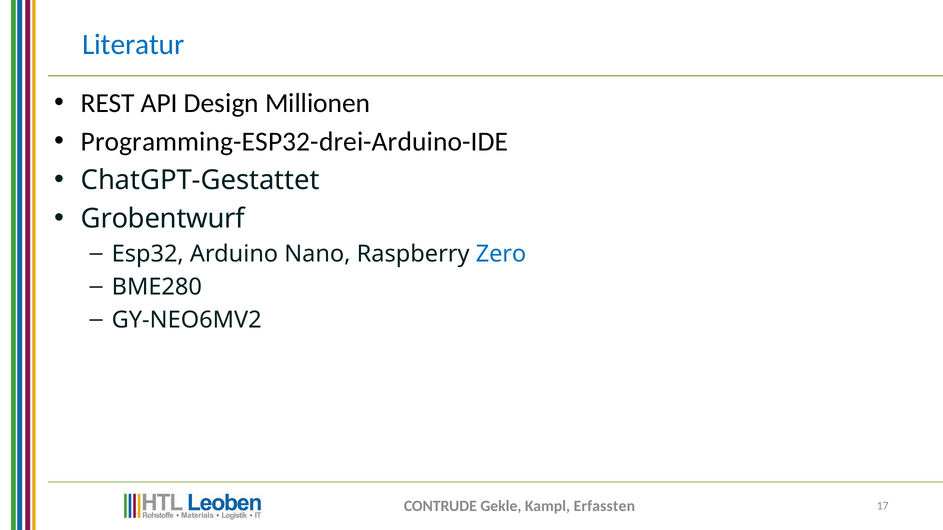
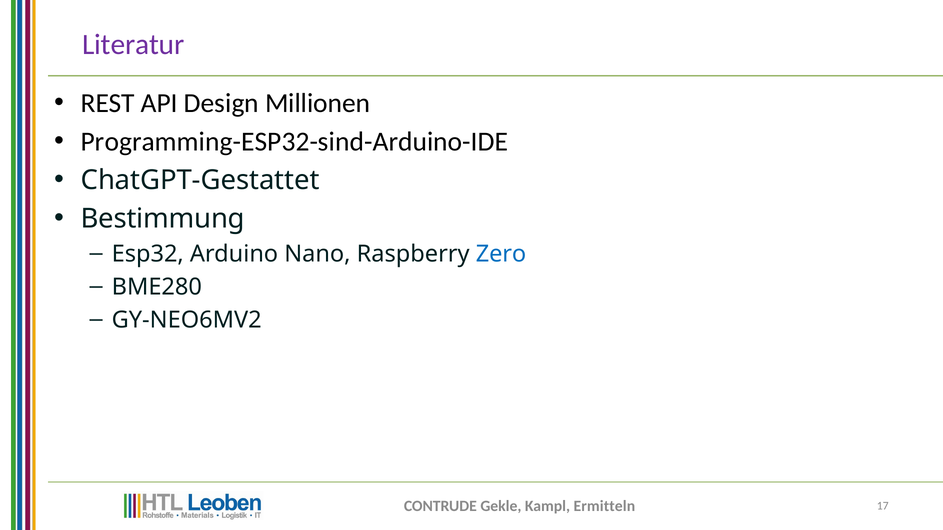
Literatur colour: blue -> purple
Programming-ESP32-drei-Arduino-IDE: Programming-ESP32-drei-Arduino-IDE -> Programming-ESP32-sind-Arduino-IDE
Grobentwurf: Grobentwurf -> Bestimmung
Erfassten: Erfassten -> Ermitteln
